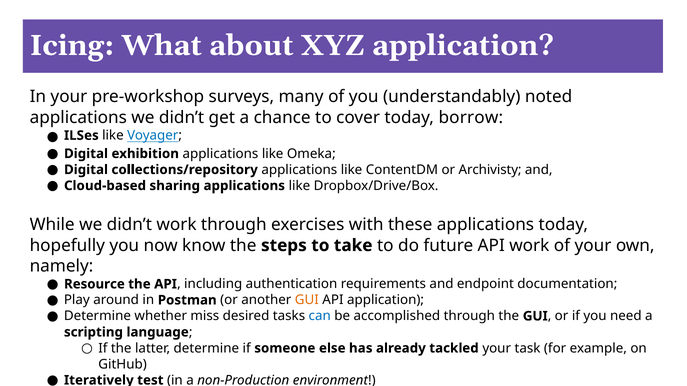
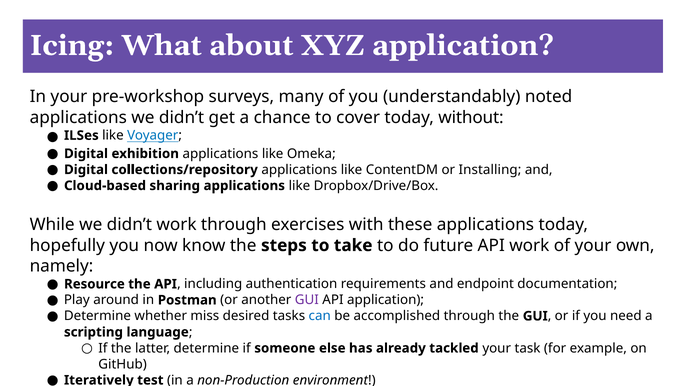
borrow: borrow -> without
Archivisty: Archivisty -> Installing
GUI at (307, 300) colour: orange -> purple
